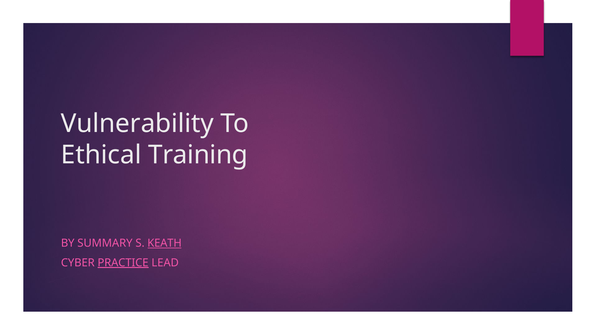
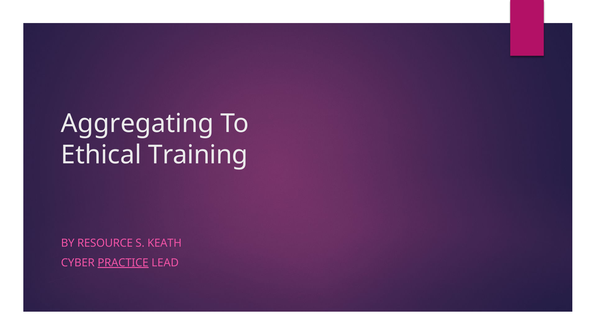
Vulnerability: Vulnerability -> Aggregating
SUMMARY: SUMMARY -> RESOURCE
KEATH underline: present -> none
